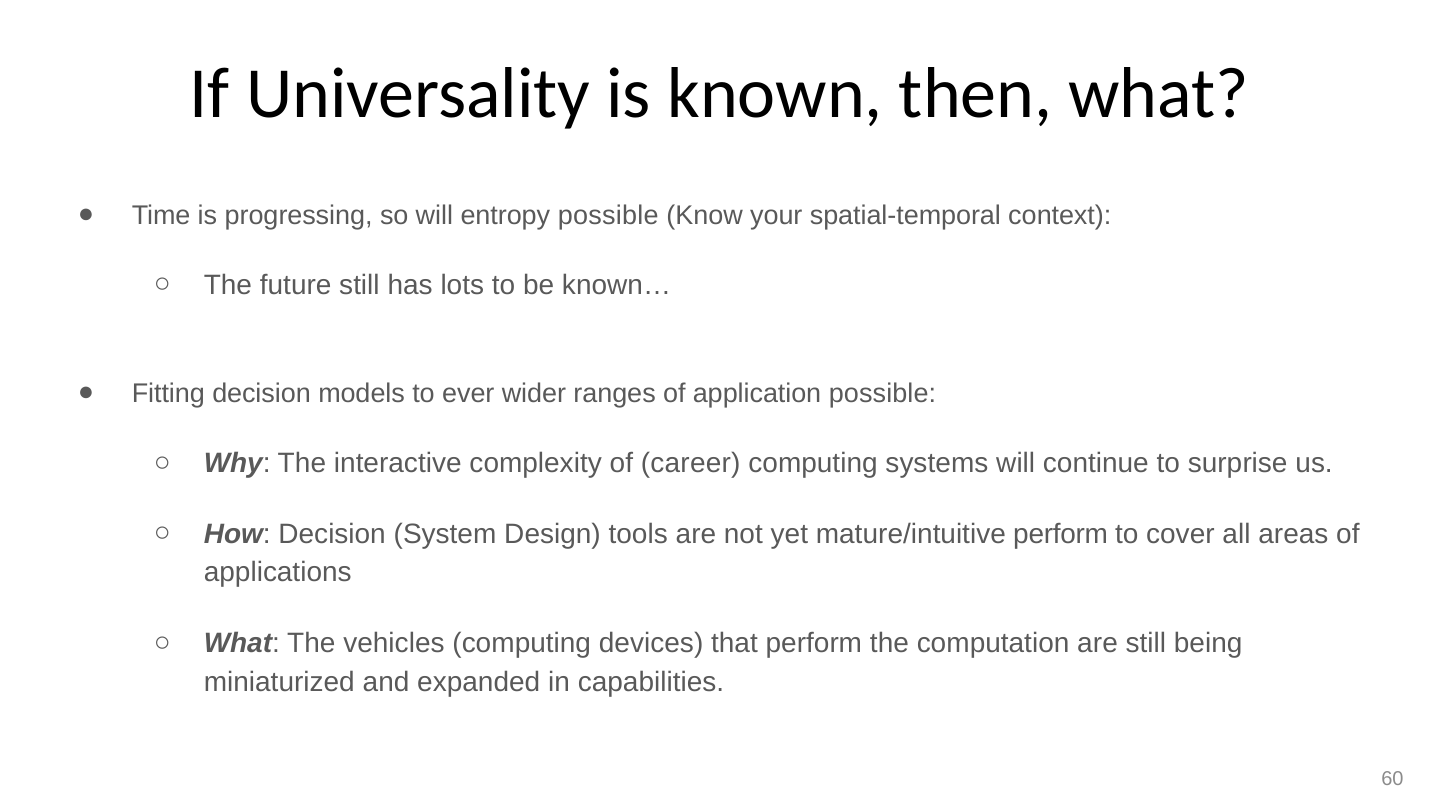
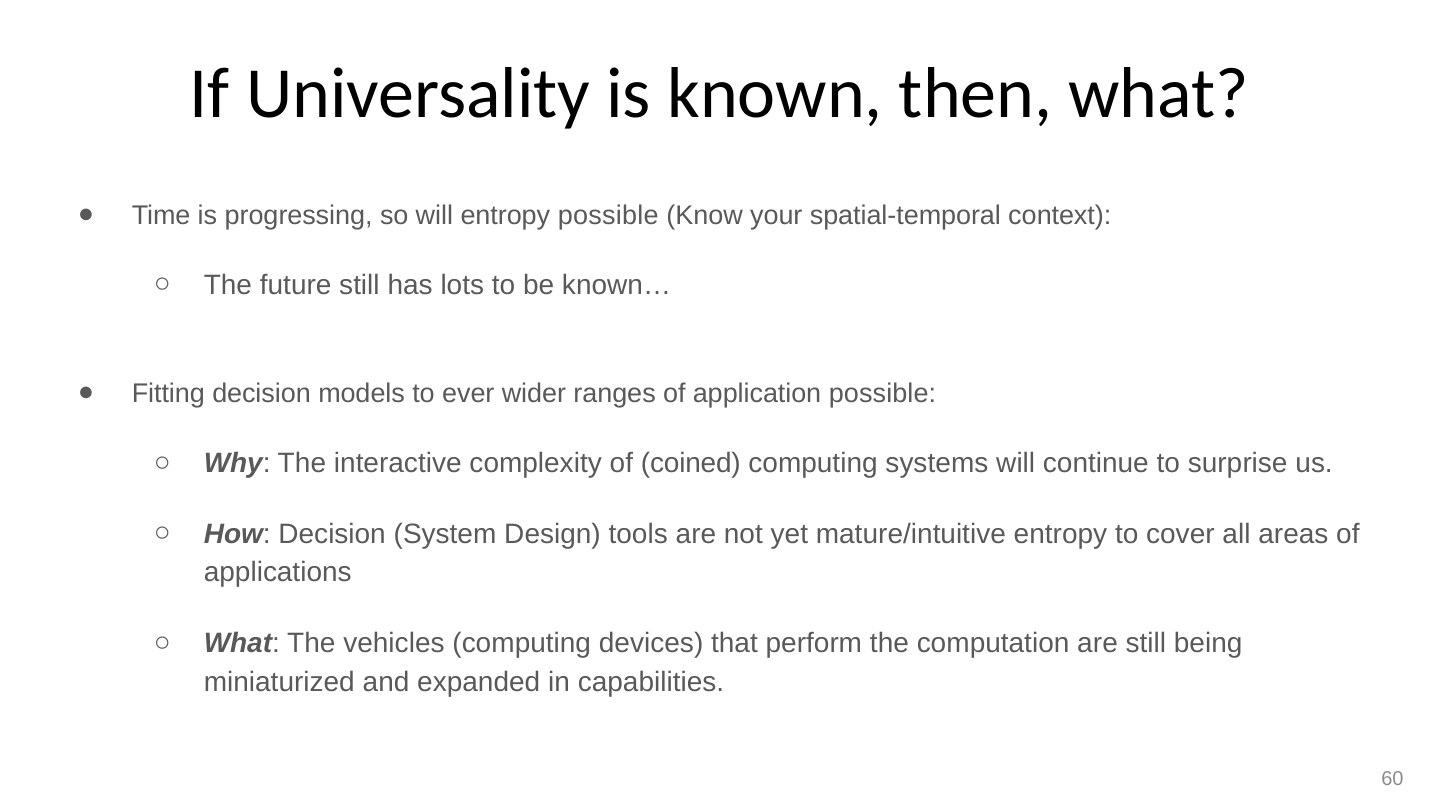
career: career -> coined
mature/intuitive perform: perform -> entropy
